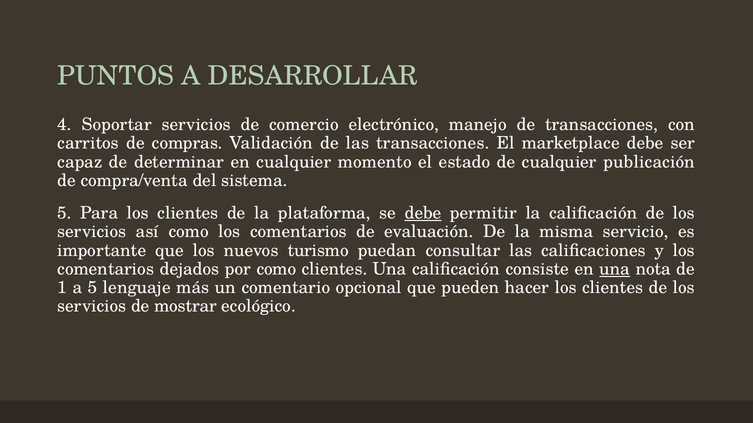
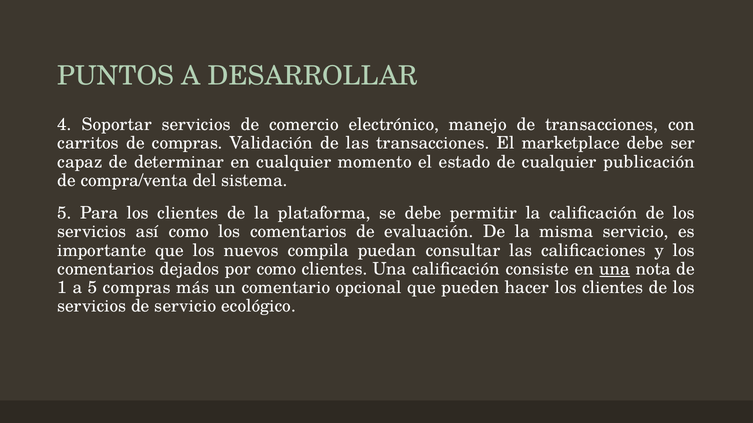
debe at (423, 213) underline: present -> none
turismo: turismo -> compila
5 lenguaje: lenguaje -> compras
de mostrar: mostrar -> servicio
